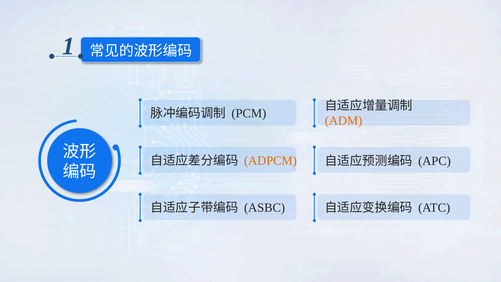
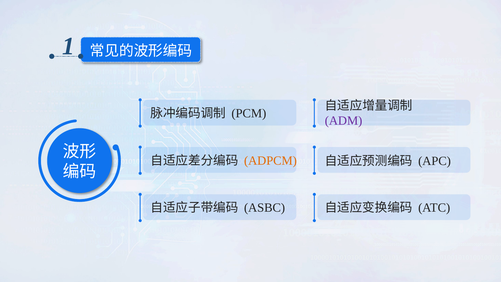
ADM colour: orange -> purple
